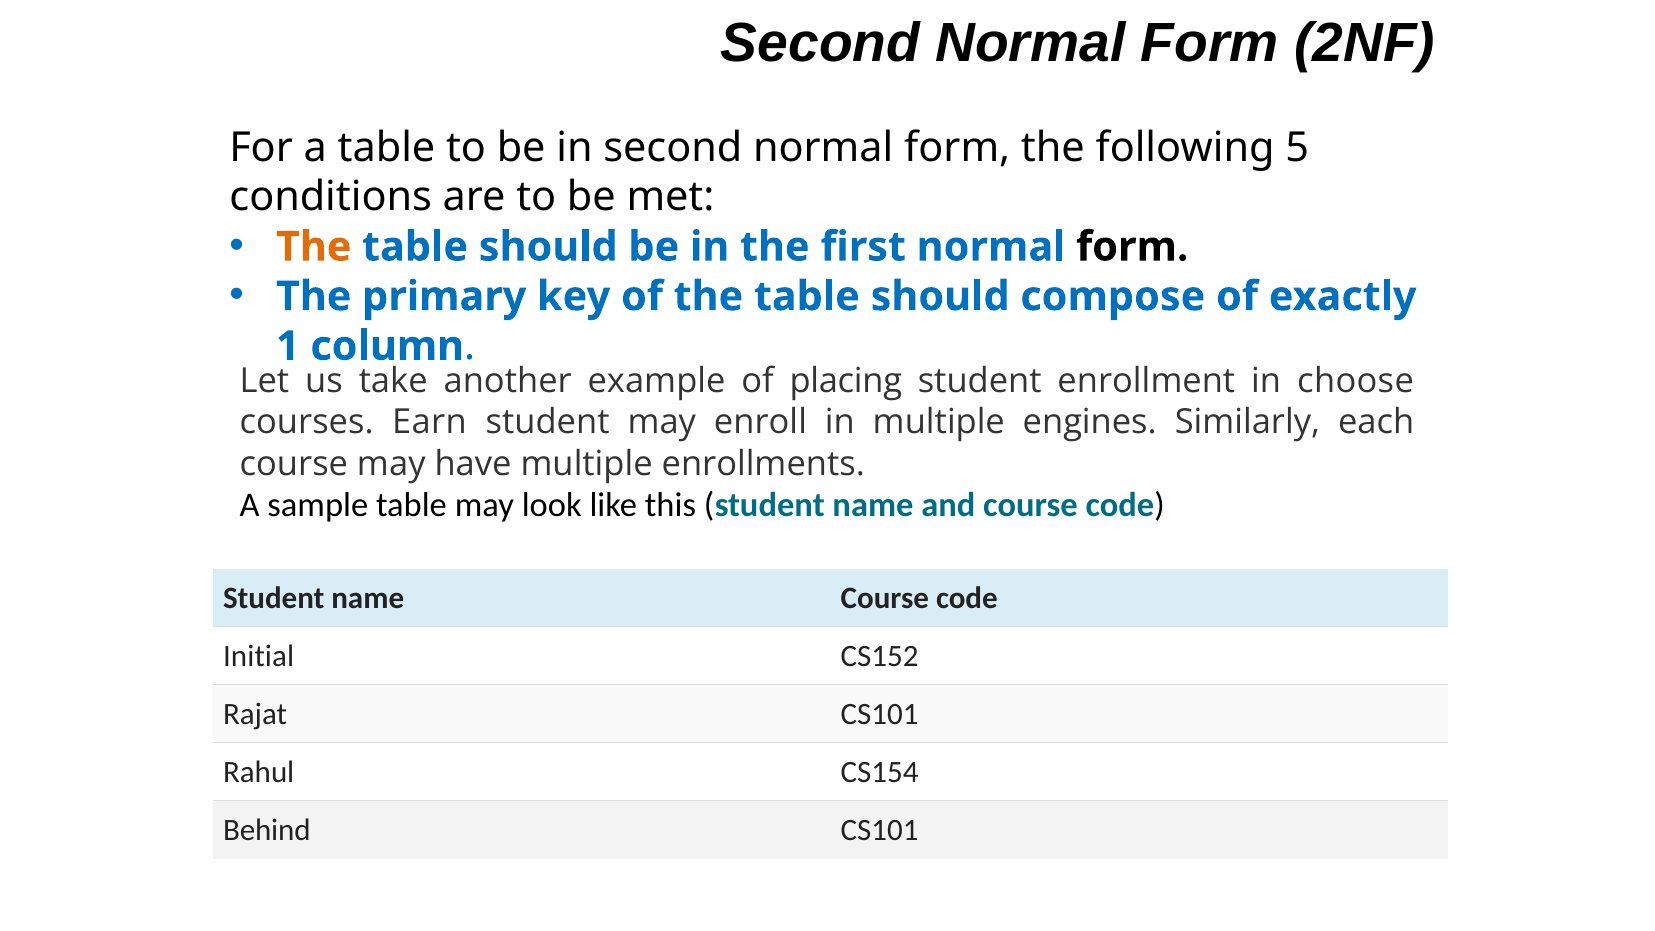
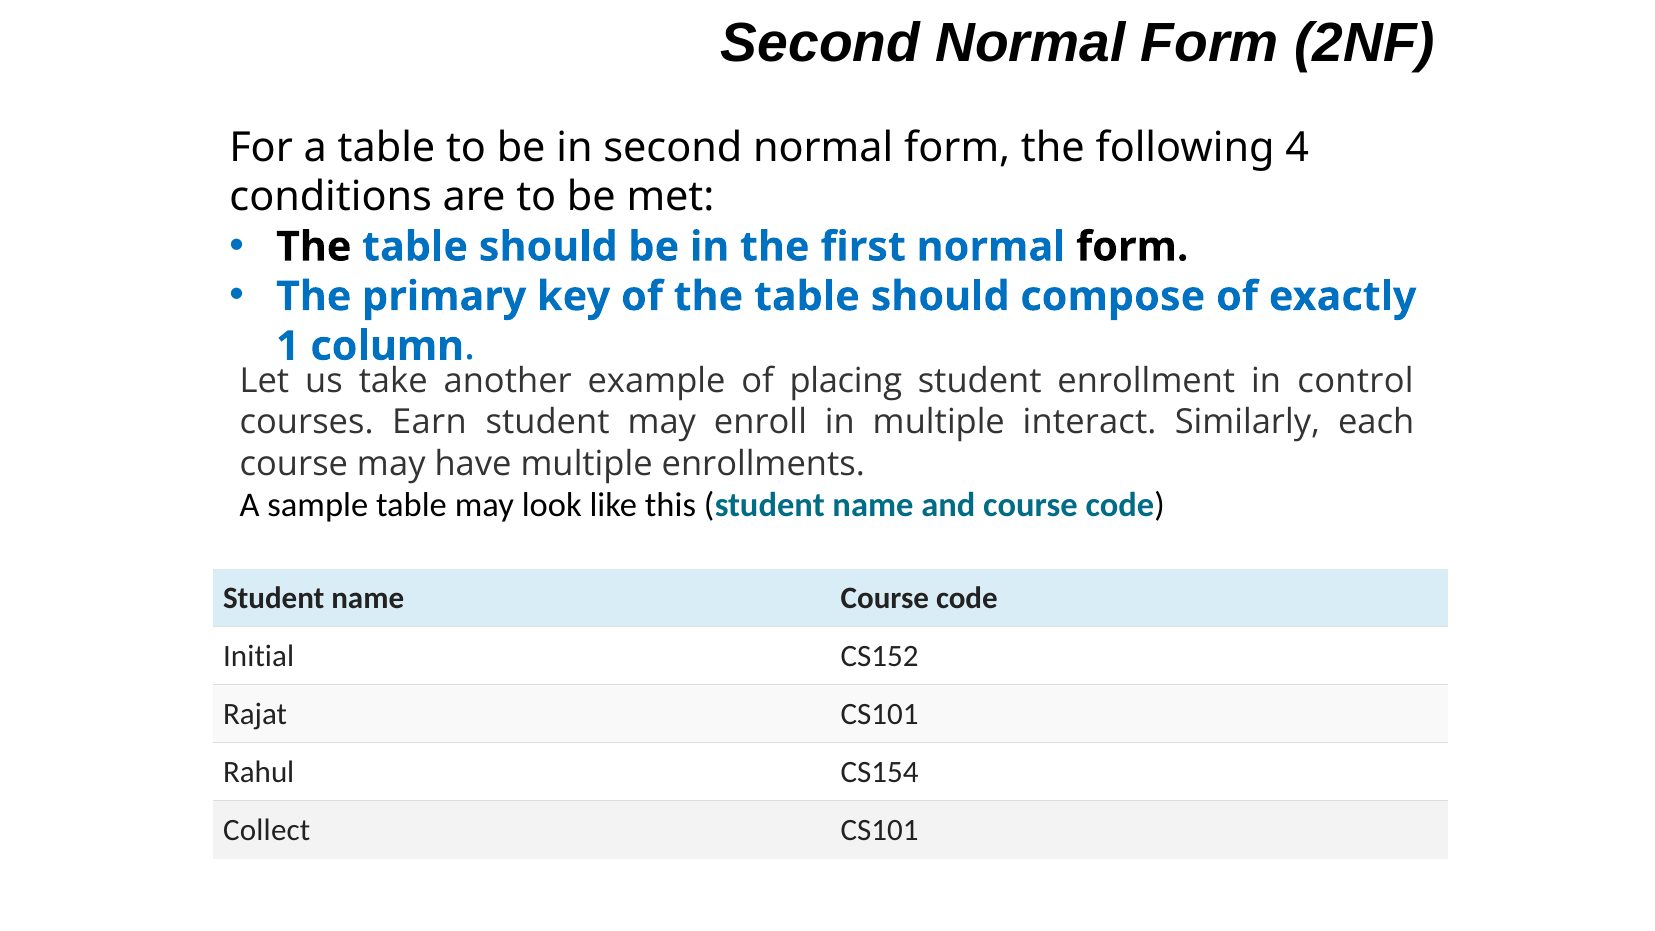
5: 5 -> 4
The at (314, 247) colour: orange -> black
choose: choose -> control
engines: engines -> interact
Behind: Behind -> Collect
